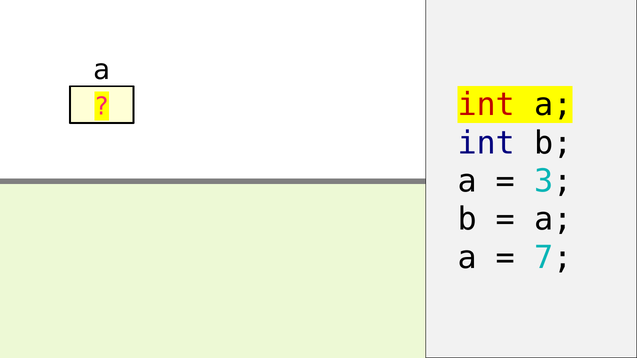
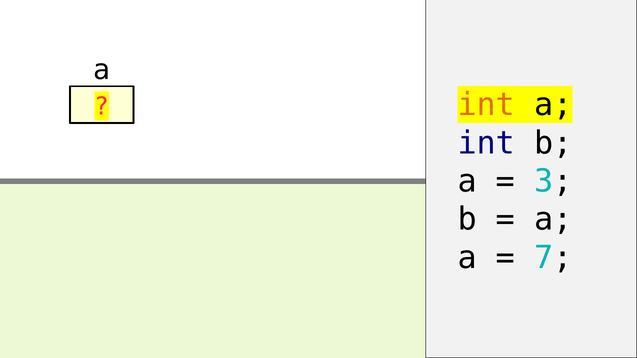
int at (486, 105) colour: red -> orange
